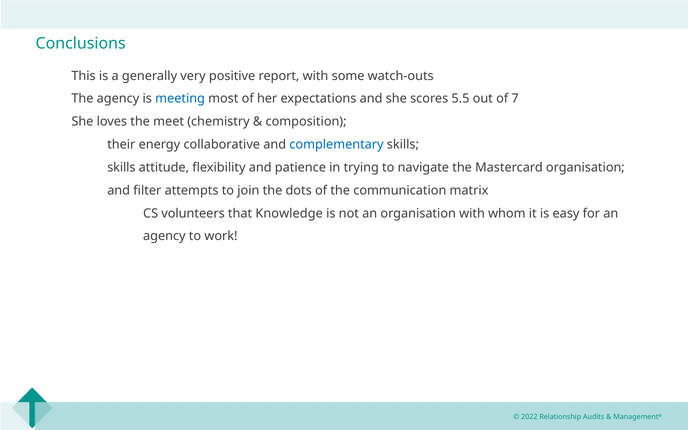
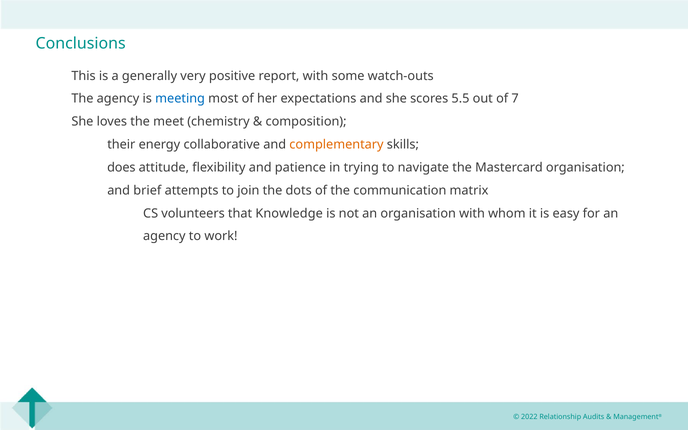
complementary colour: blue -> orange
skills at (121, 168): skills -> does
filter: filter -> brief
